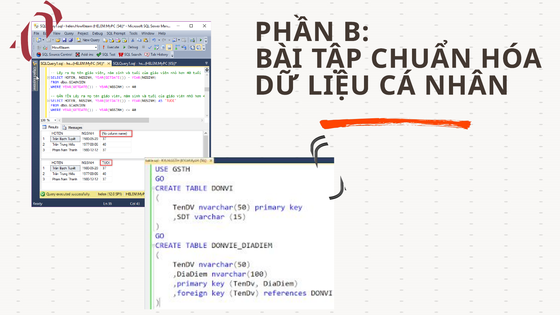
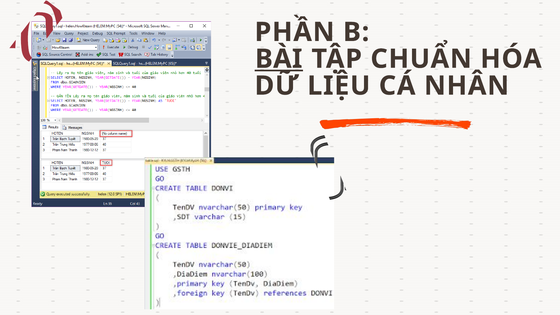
BÀI underline: none -> present
